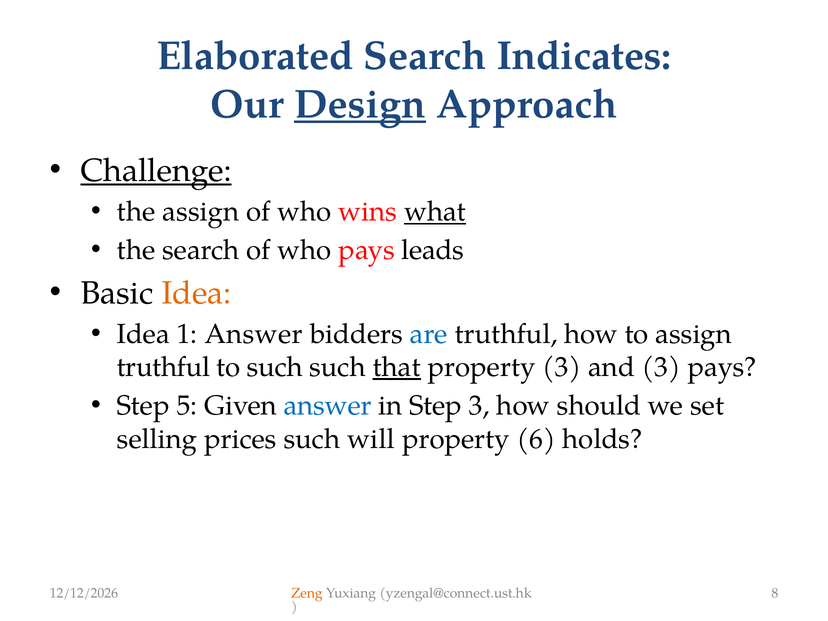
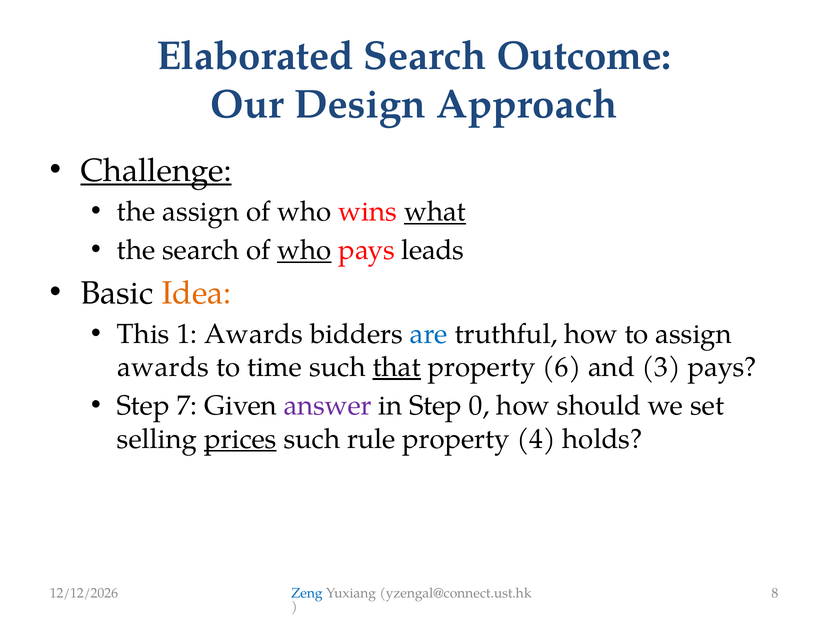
Indicates: Indicates -> Outcome
Design underline: present -> none
who at (304, 250) underline: none -> present
Idea at (143, 334): Idea -> This
1 Answer: Answer -> Awards
truthful at (163, 367): truthful -> awards
to such: such -> time
property 3: 3 -> 6
5: 5 -> 7
answer at (328, 406) colour: blue -> purple
Step 3: 3 -> 0
prices underline: none -> present
will: will -> rule
6: 6 -> 4
Zeng colour: orange -> blue
